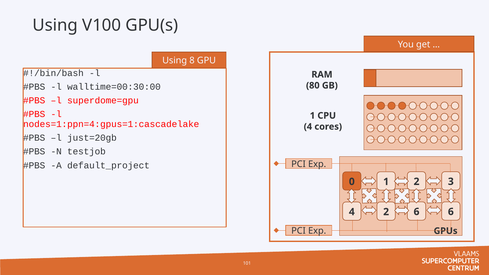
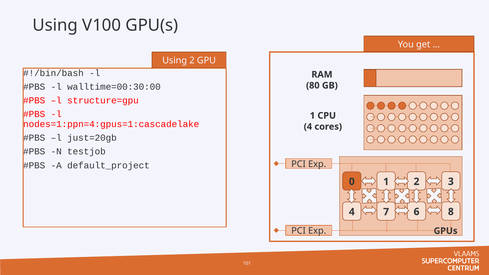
Using 8: 8 -> 2
superdome=gpu: superdome=gpu -> structure=gpu
6 6: 6 -> 8
4 2: 2 -> 7
